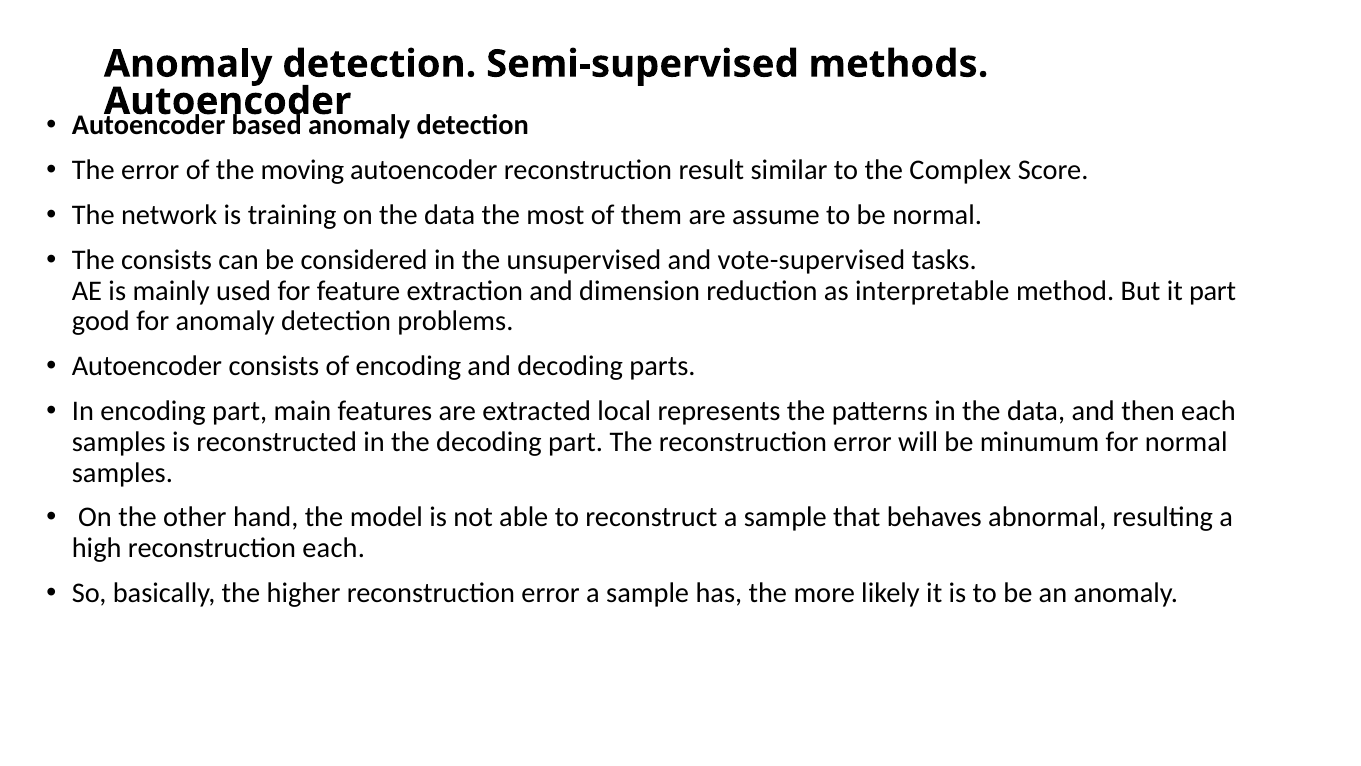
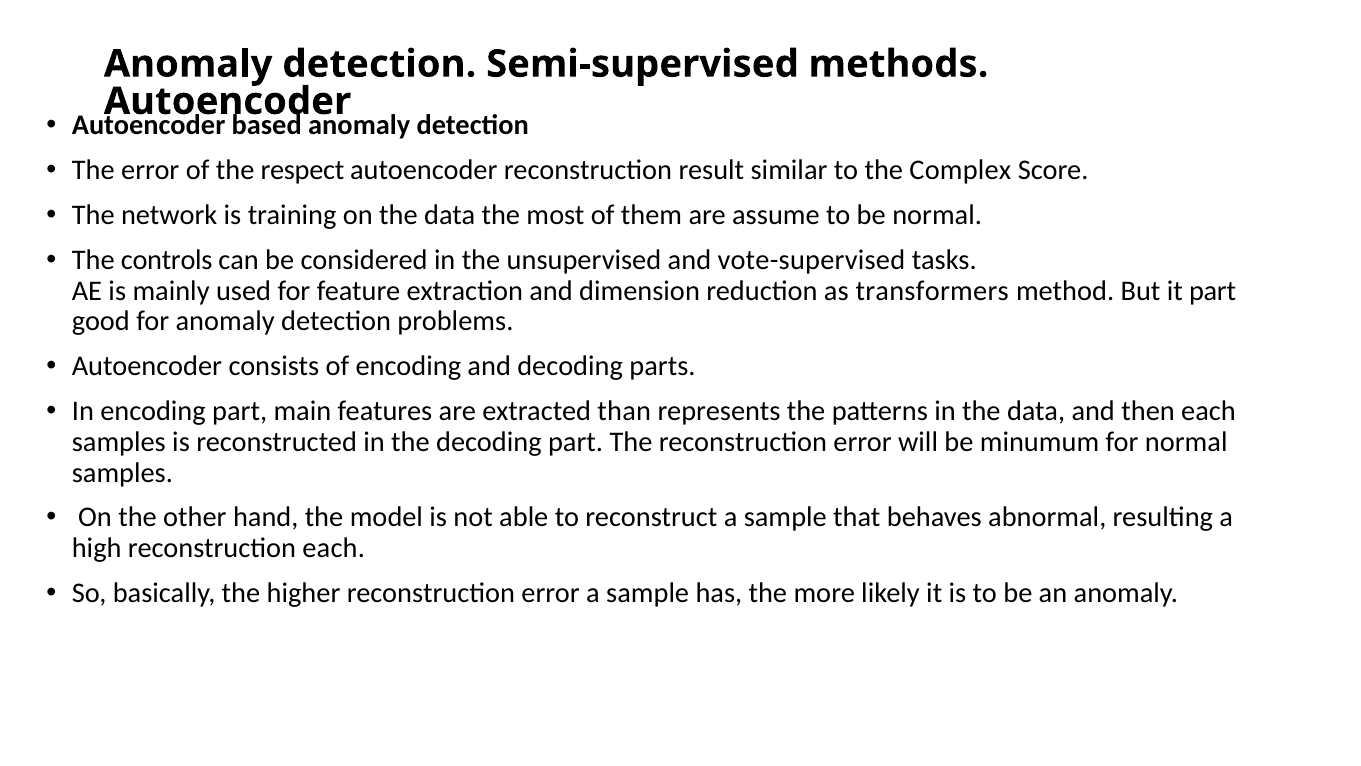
moving: moving -> respect
The consists: consists -> controls
interpretable: interpretable -> transformers
local: local -> than
